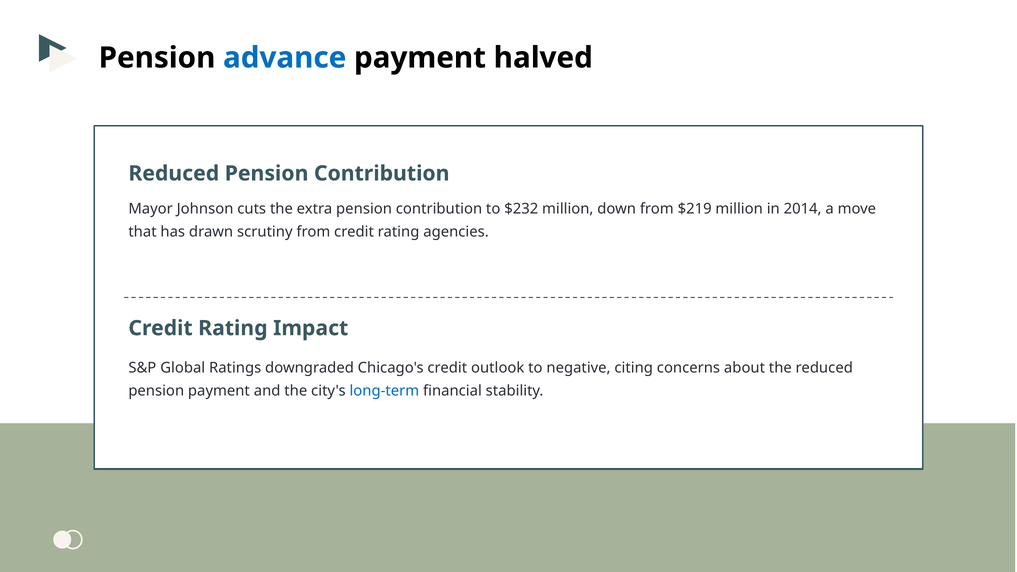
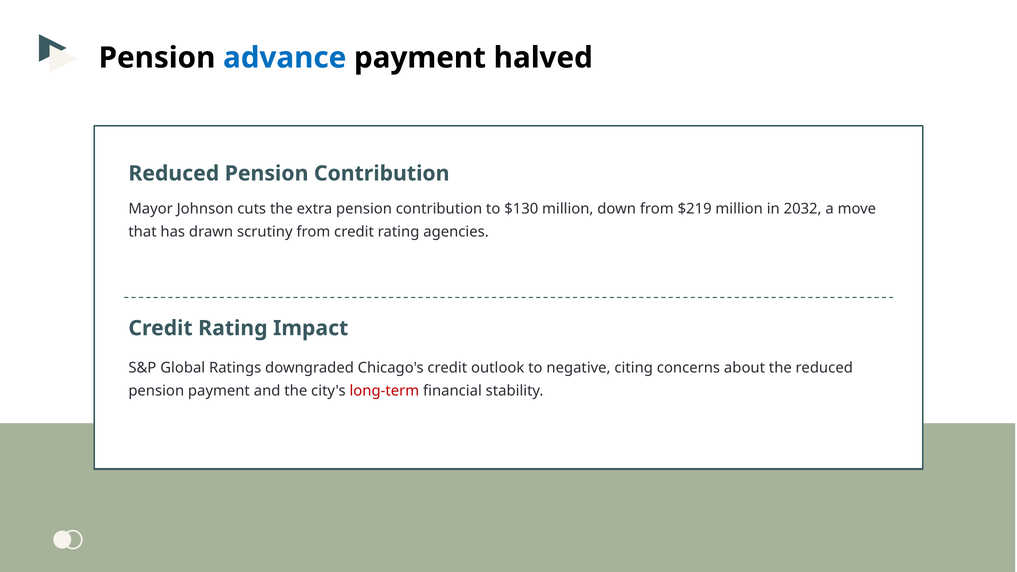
$232: $232 -> $130
2014: 2014 -> 2032
long-term colour: blue -> red
